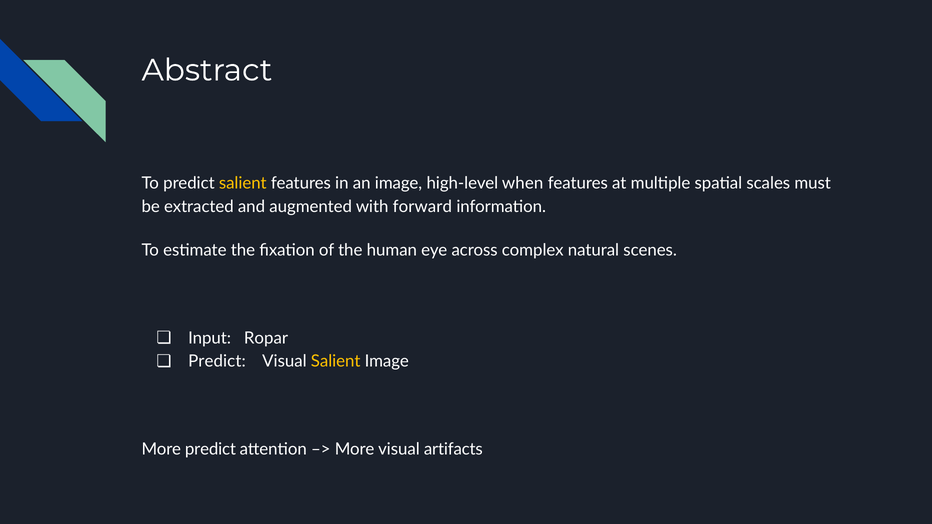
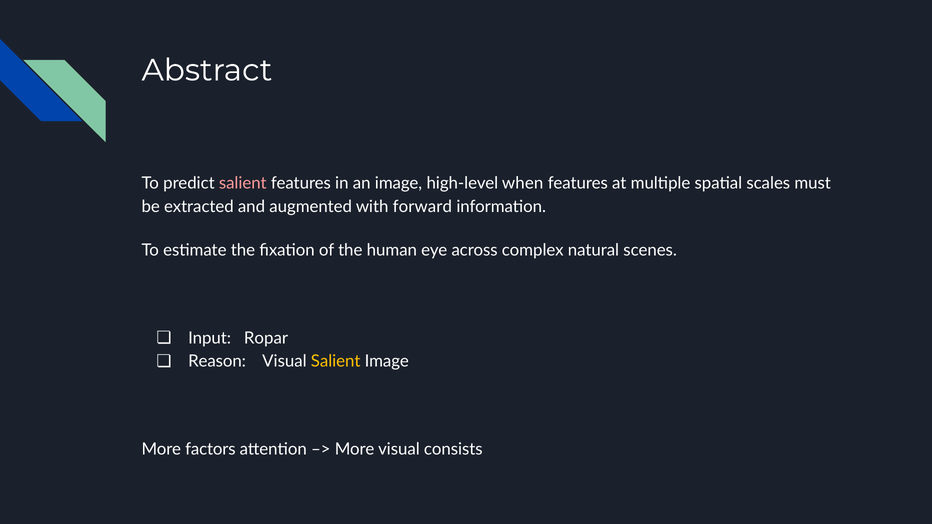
salient at (243, 183) colour: yellow -> pink
Predict at (217, 362): Predict -> Reason
More predict: predict -> factors
artifacts: artifacts -> consists
